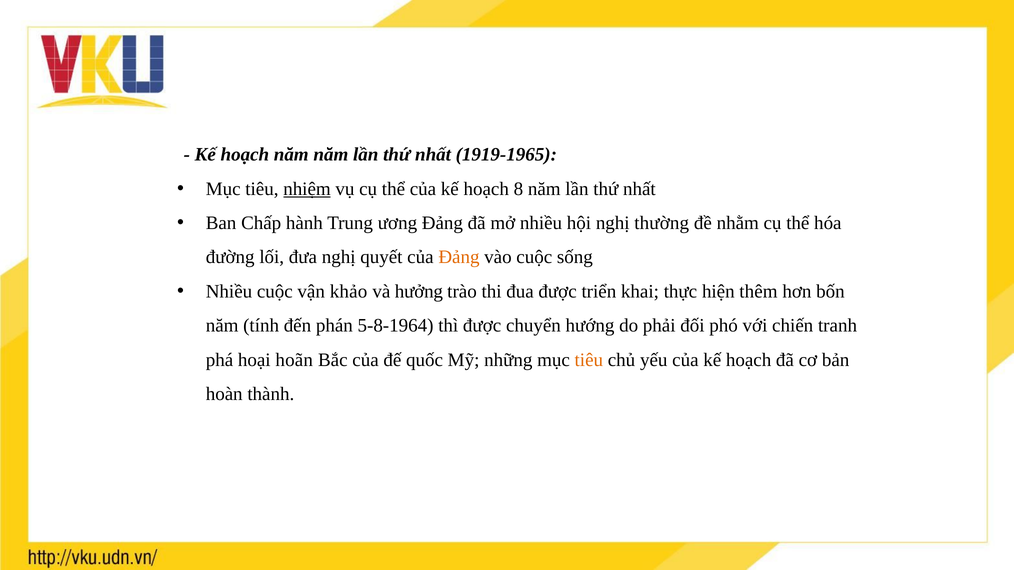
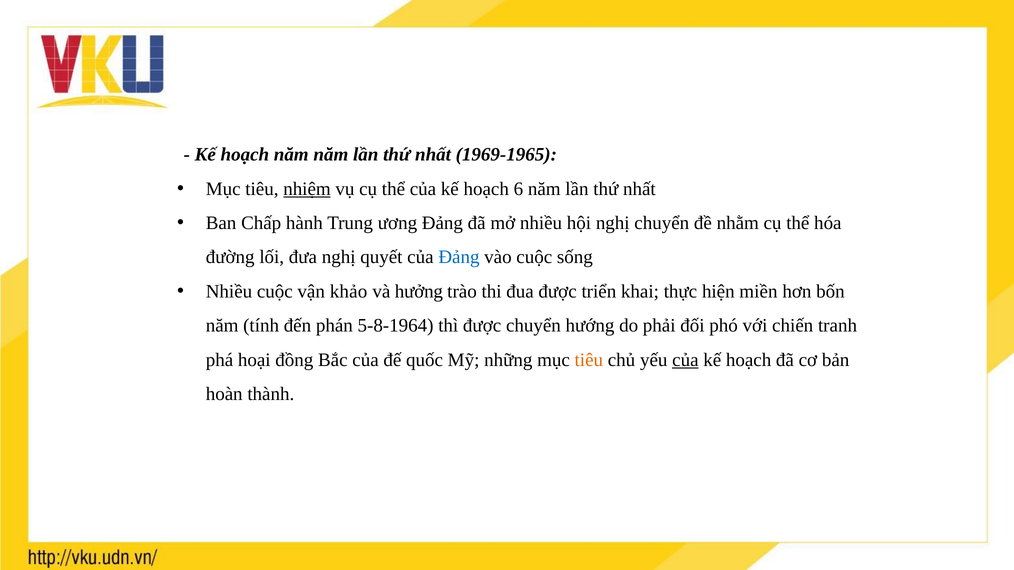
1919-1965: 1919-1965 -> 1969-1965
8: 8 -> 6
nghị thường: thường -> chuyển
Đảng at (459, 257) colour: orange -> blue
thêm: thêm -> miền
hoãn: hoãn -> đồng
của at (685, 360) underline: none -> present
